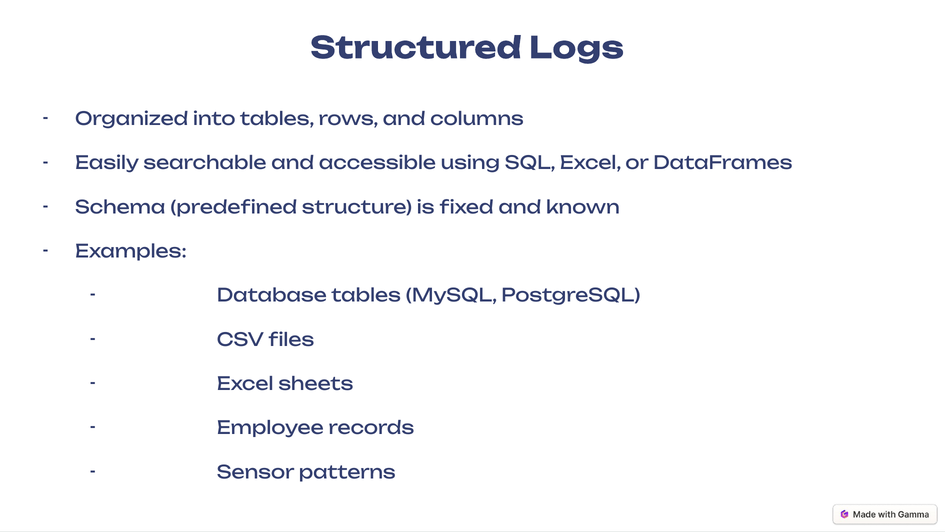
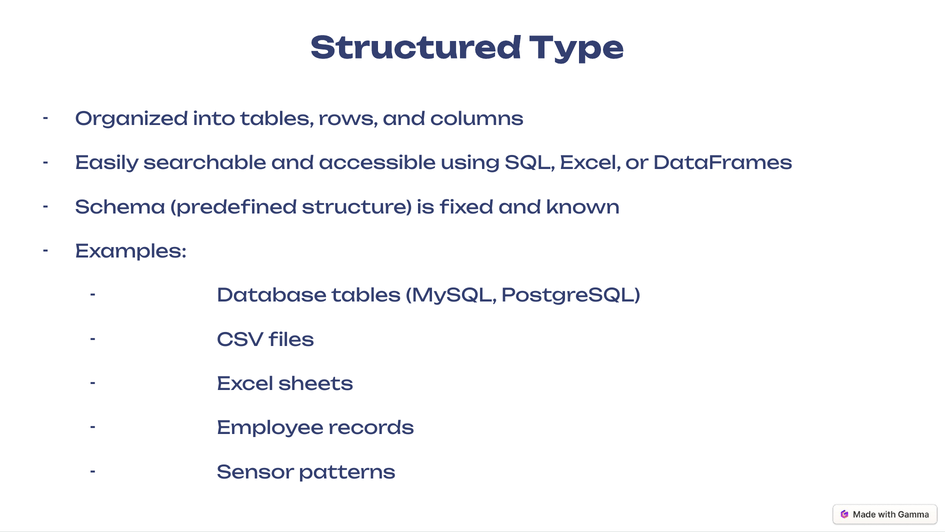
Logs: Logs -> Type
